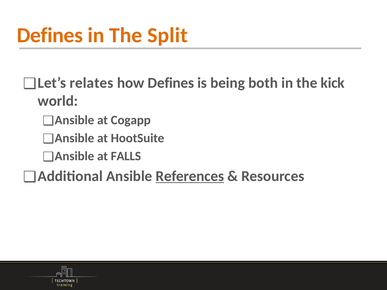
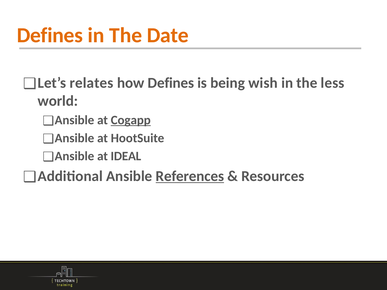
Split: Split -> Date
both: both -> wish
kick: kick -> less
Cogapp underline: none -> present
FALLS: FALLS -> IDEAL
